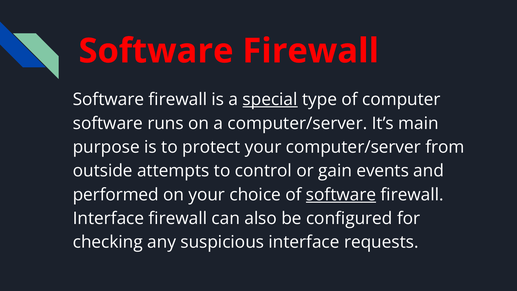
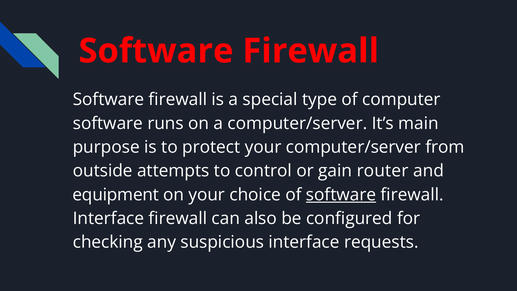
special underline: present -> none
events: events -> router
performed: performed -> equipment
